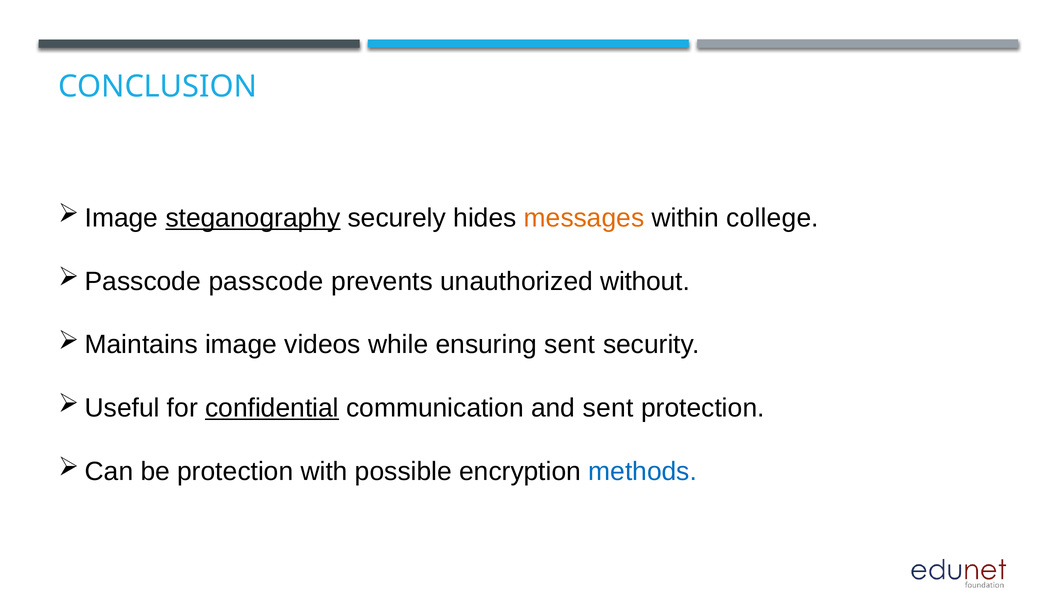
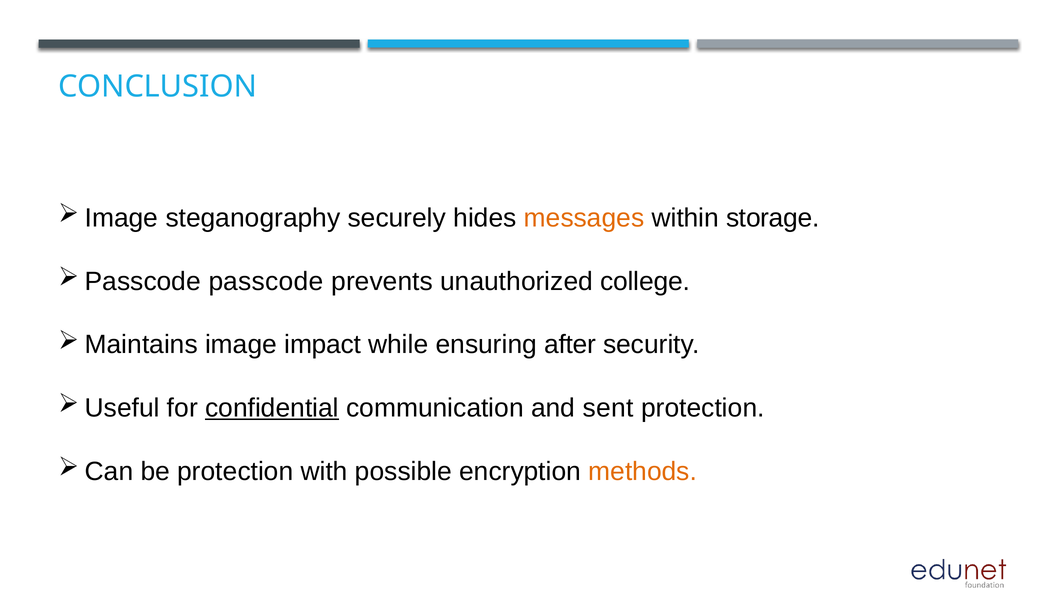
steganography underline: present -> none
college: college -> storage
without: without -> college
videos: videos -> impact
ensuring sent: sent -> after
methods colour: blue -> orange
